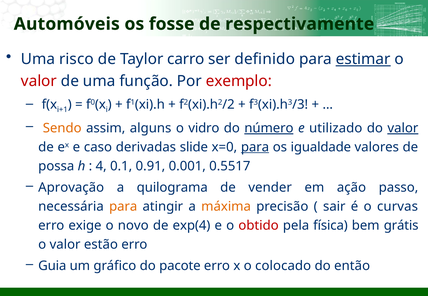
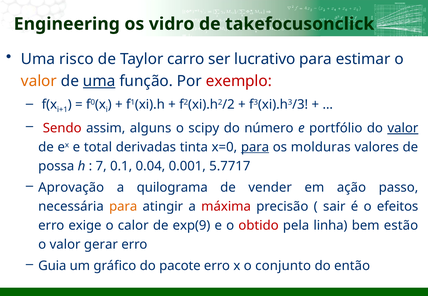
Automóveis: Automóveis -> Engineering
fosse: fosse -> vidro
respectivamente: respectivamente -> takefocusonclick
definido: definido -> lucrativo
estimar underline: present -> none
valor at (39, 81) colour: red -> orange
uma at (99, 81) underline: none -> present
Sendo colour: orange -> red
vidro: vidro -> scipy
número underline: present -> none
utilizado: utilizado -> portfólio
caso: caso -> total
slide: slide -> tinta
igualdade: igualdade -> molduras
4: 4 -> 7
0.91: 0.91 -> 0.04
0.5517: 0.5517 -> 5.7717
máxima colour: orange -> red
curvas: curvas -> efeitos
novo: novo -> calor
exp(4: exp(4 -> exp(9
física: física -> linha
grátis: grátis -> estão
estão: estão -> gerar
colocado: colocado -> conjunto
